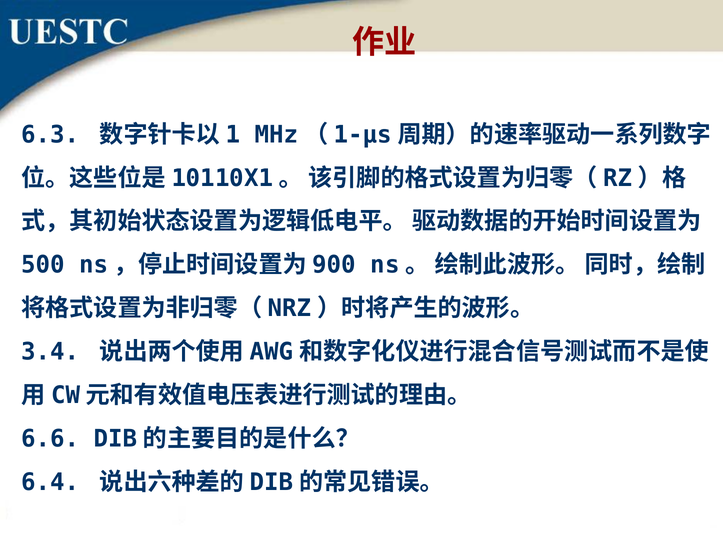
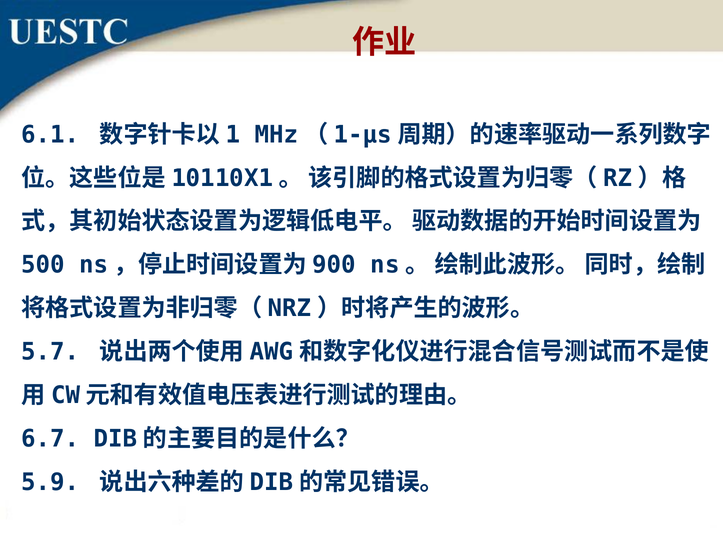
6.3: 6.3 -> 6.1
3.4: 3.4 -> 5.7
6.6: 6.6 -> 6.7
6.4: 6.4 -> 5.9
